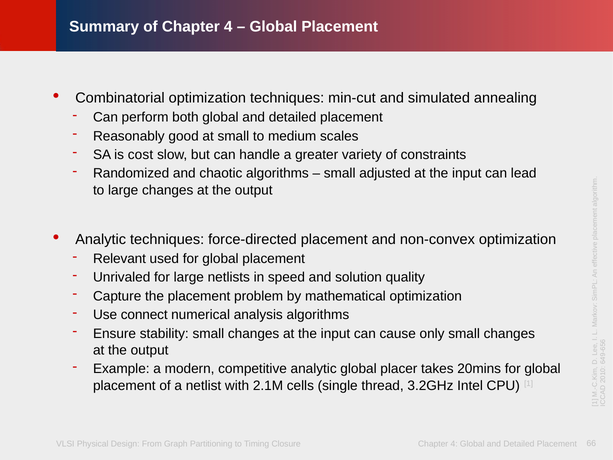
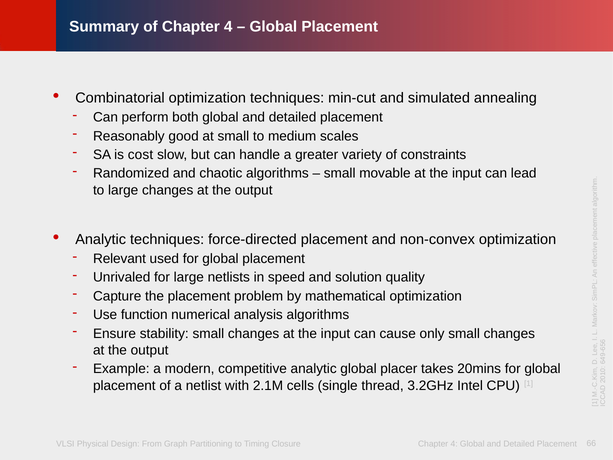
adjusted: adjusted -> movable
connect: connect -> function
